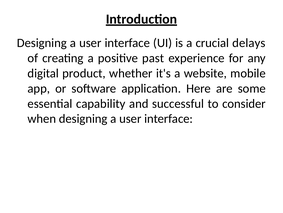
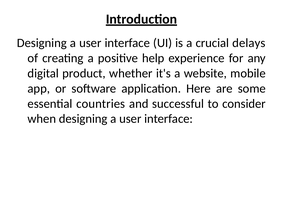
past: past -> help
capability: capability -> countries
